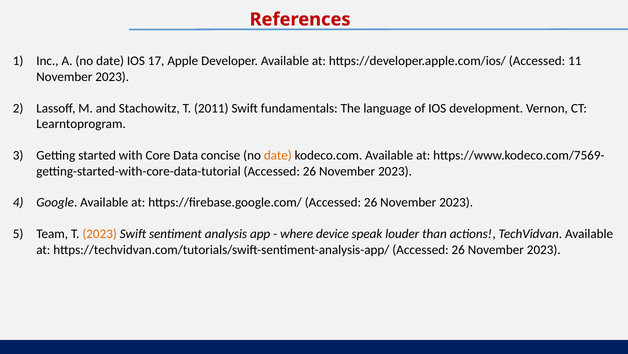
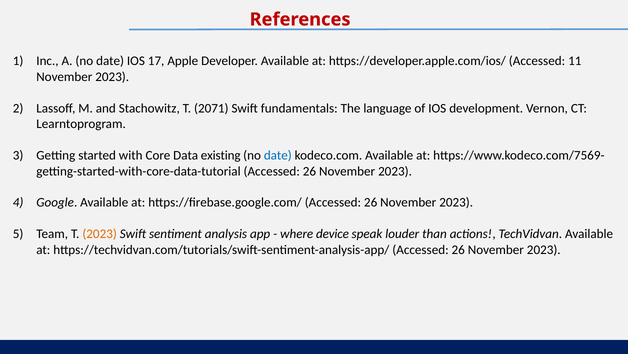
2011: 2011 -> 2071
concise: concise -> existing
date at (278, 155) colour: orange -> blue
